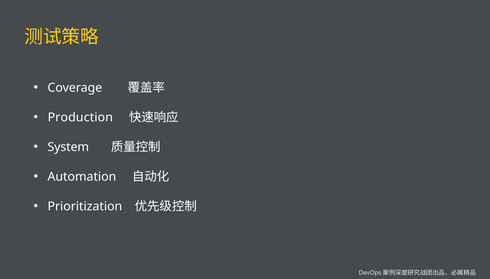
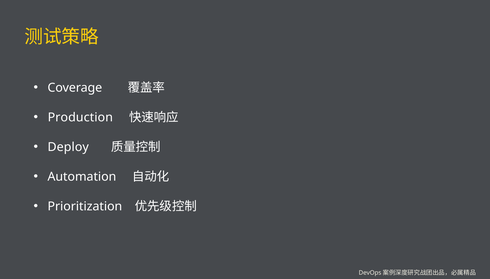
System: System -> Deploy
